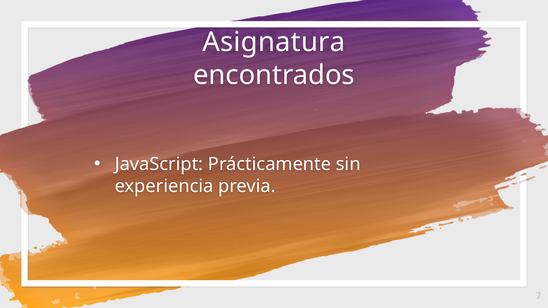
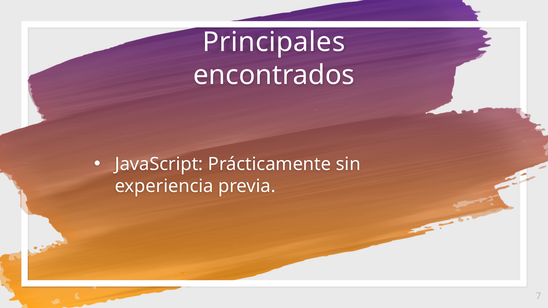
Asignatura: Asignatura -> Principales
